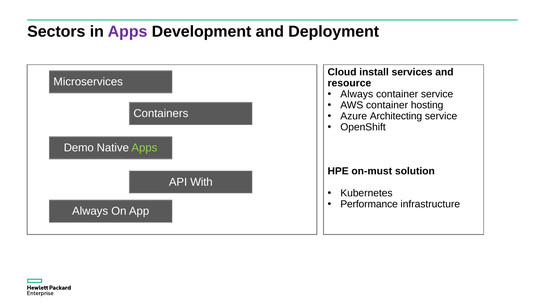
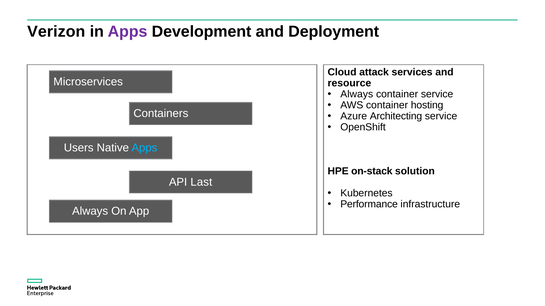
Sectors: Sectors -> Verizon
install: install -> attack
Demo: Demo -> Users
Apps at (144, 148) colour: light green -> light blue
on-must: on-must -> on-stack
With: With -> Last
